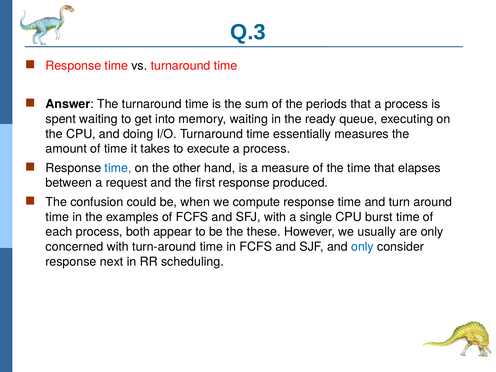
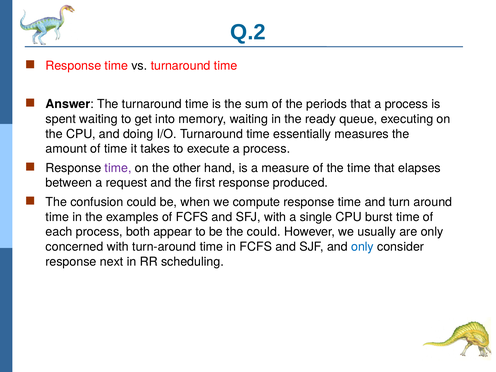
Q.3: Q.3 -> Q.2
time at (118, 168) colour: blue -> purple
the these: these -> could
